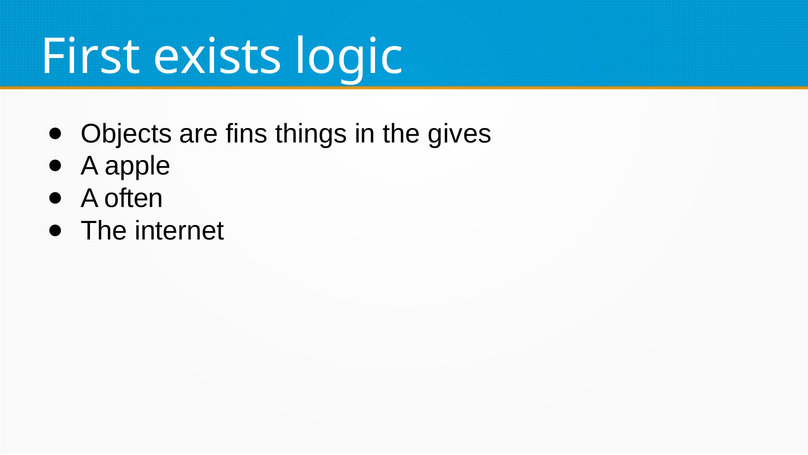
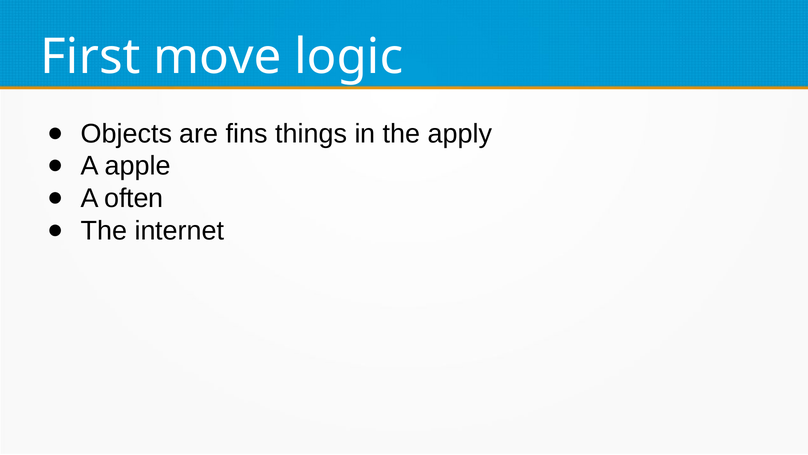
exists: exists -> move
gives: gives -> apply
